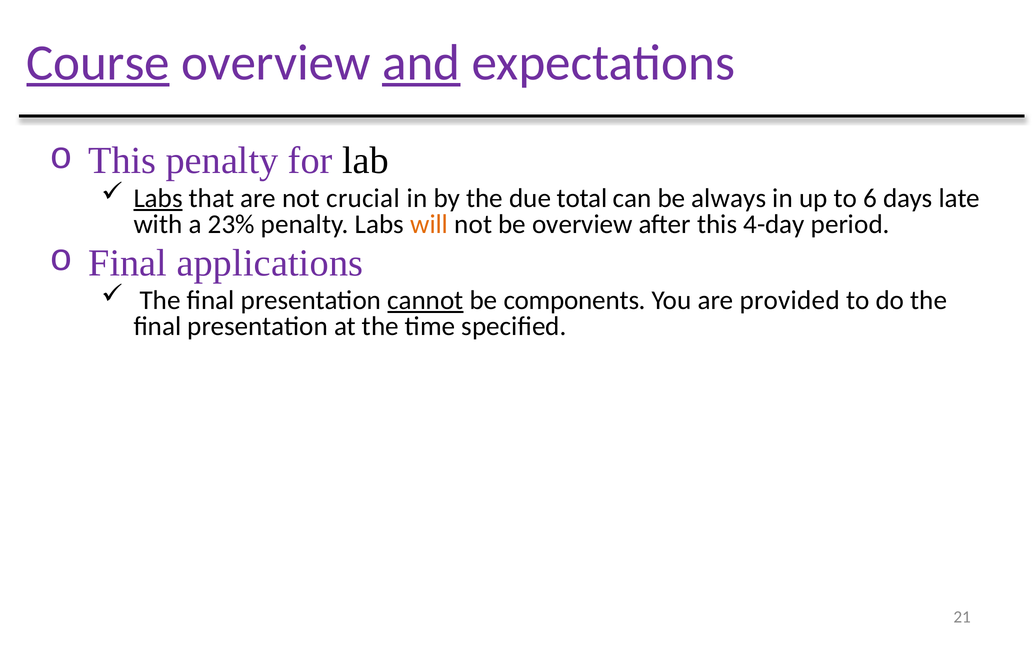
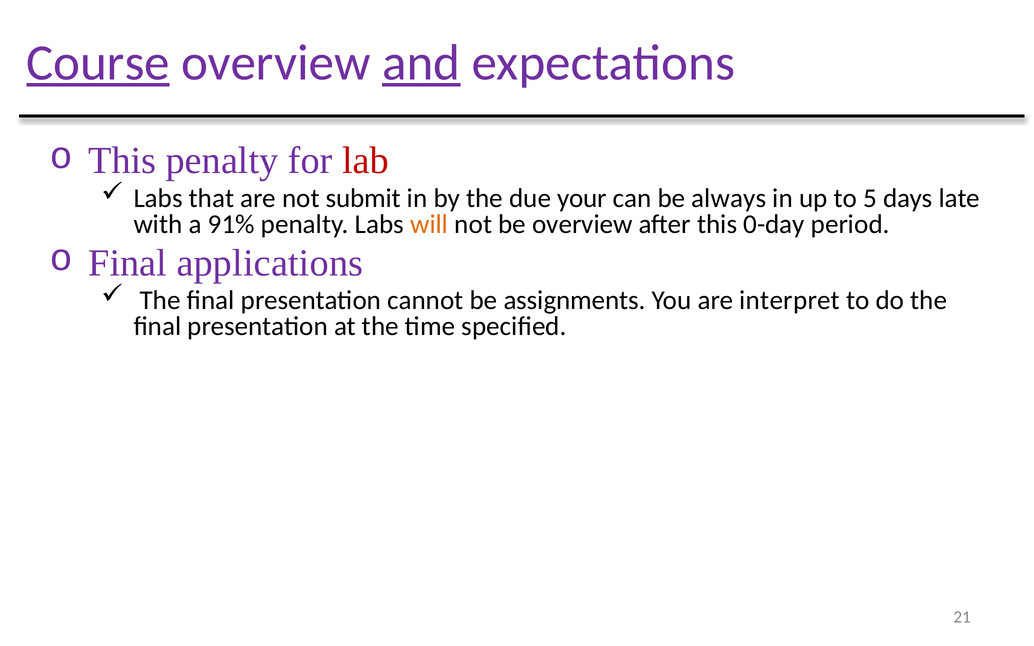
lab colour: black -> red
Labs at (158, 198) underline: present -> none
crucial: crucial -> submit
total: total -> your
6: 6 -> 5
23%: 23% -> 91%
4-day: 4-day -> 0-day
cannot underline: present -> none
components: components -> assignments
provided: provided -> interpret
